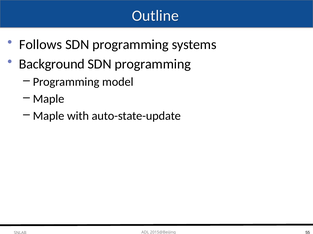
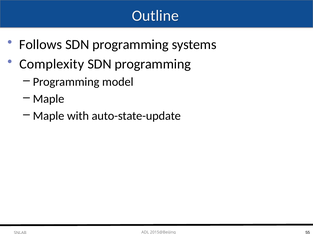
Background: Background -> Complexity
